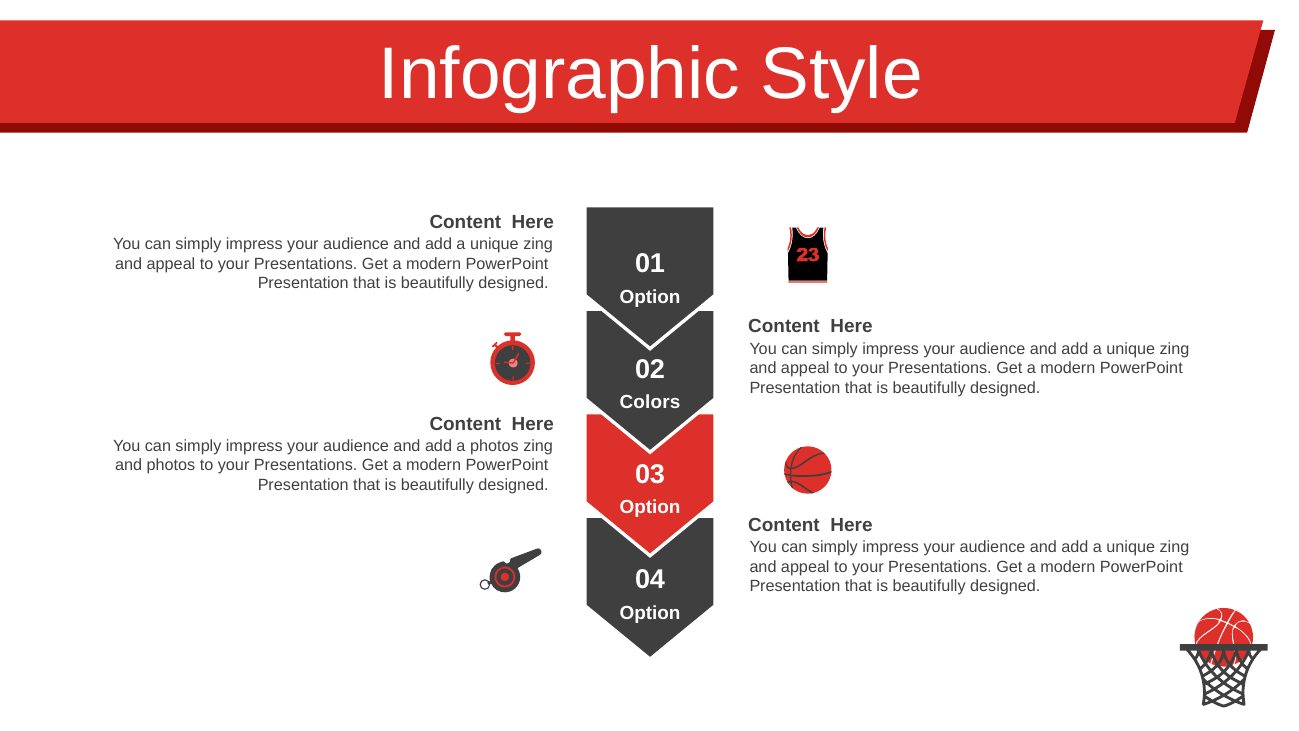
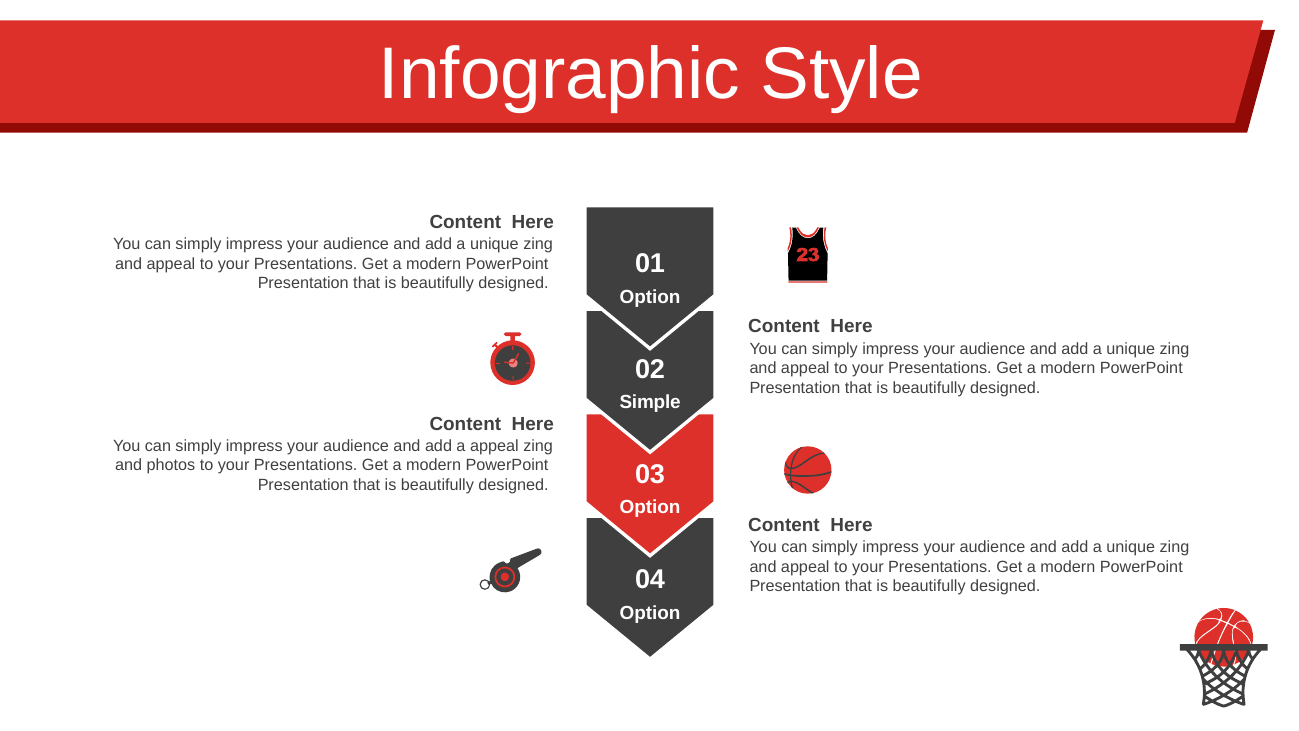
Colors: Colors -> Simple
a photos: photos -> appeal
